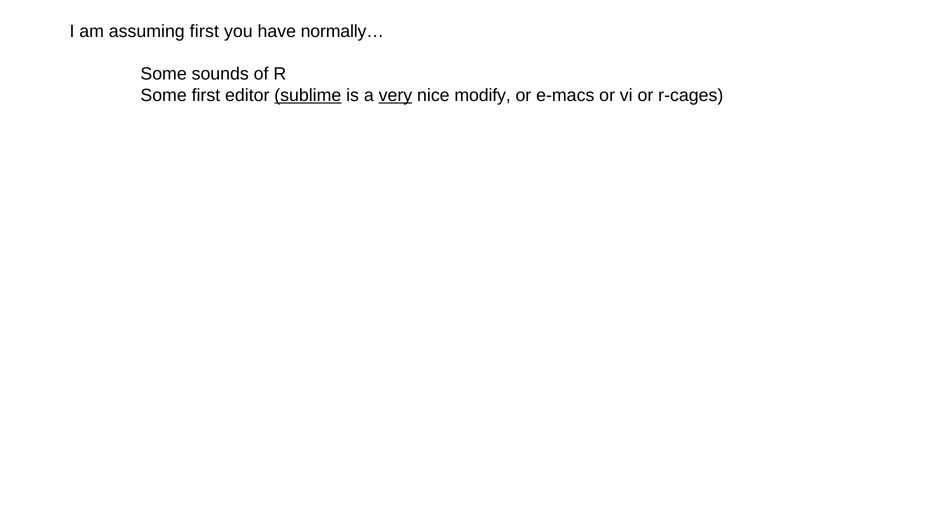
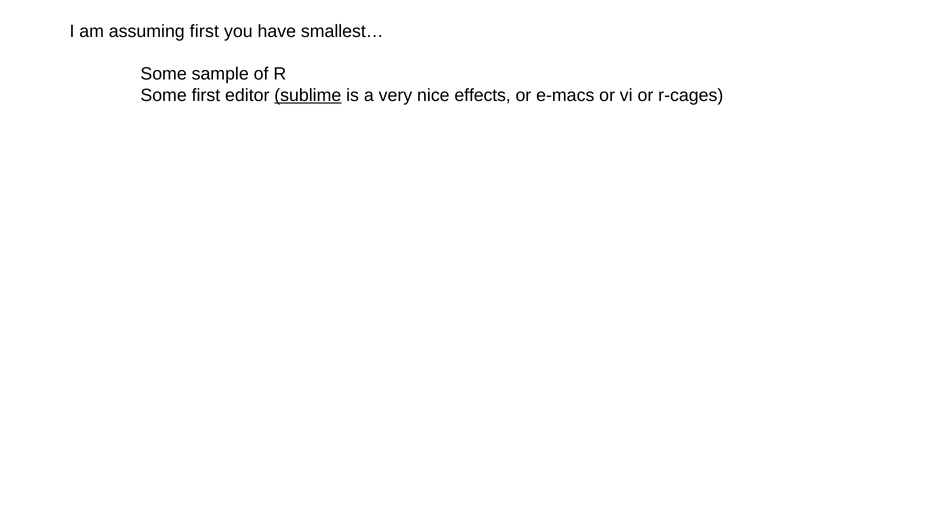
normally…: normally… -> smallest…
sounds: sounds -> sample
very underline: present -> none
modify: modify -> effects
